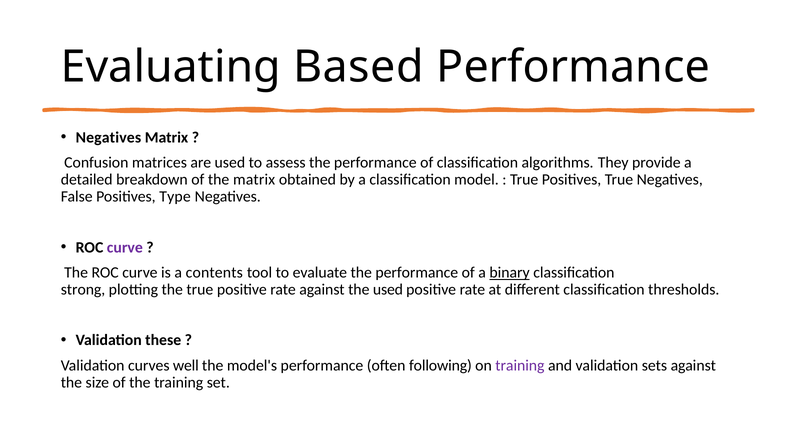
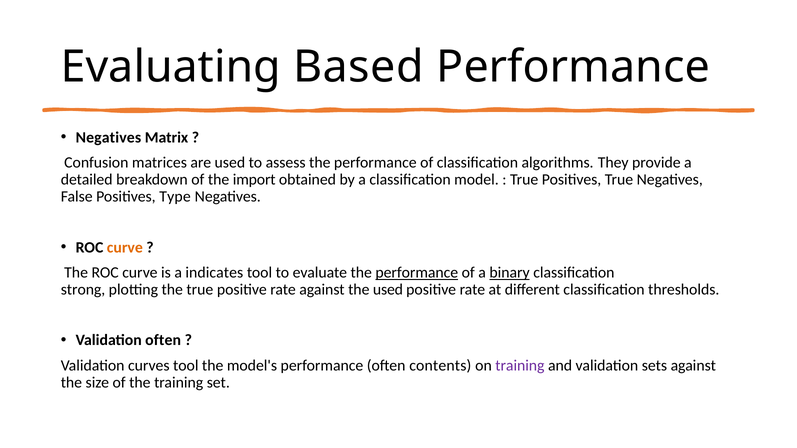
the matrix: matrix -> import
curve at (125, 247) colour: purple -> orange
contents: contents -> indicates
performance at (417, 273) underline: none -> present
Validation these: these -> often
curves well: well -> tool
following: following -> contents
